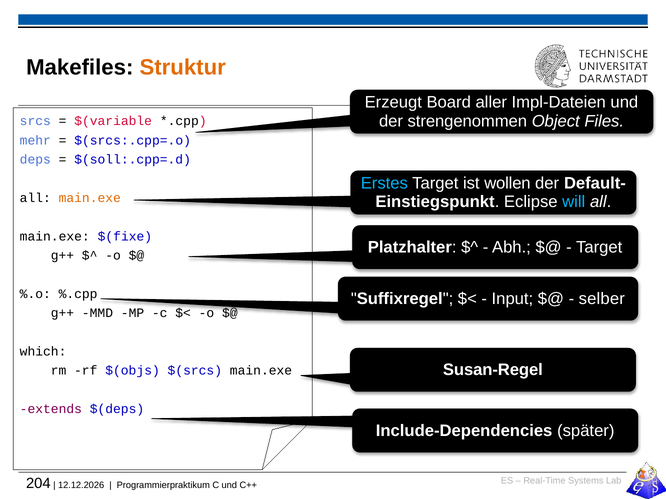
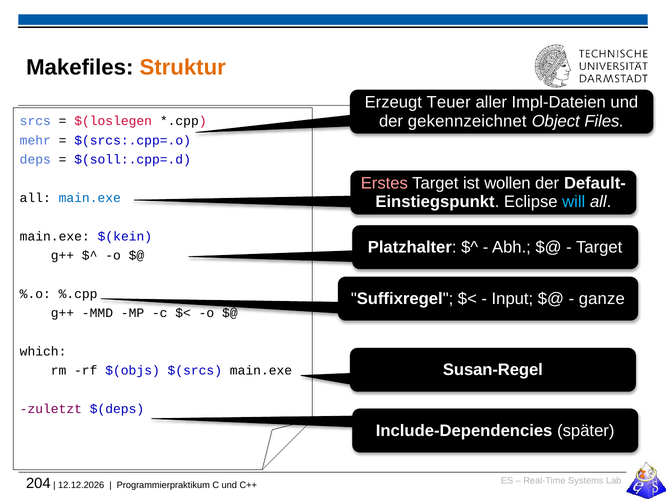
Board: Board -> Teuer
strengenommen: strengenommen -> gekennzeichnet
$(variable: $(variable -> $(loslegen
Erstes colour: light blue -> pink
main.exe at (90, 198) colour: orange -> blue
$(fixe: $(fixe -> $(kein
selber: selber -> ganze
extends: extends -> zuletzt
